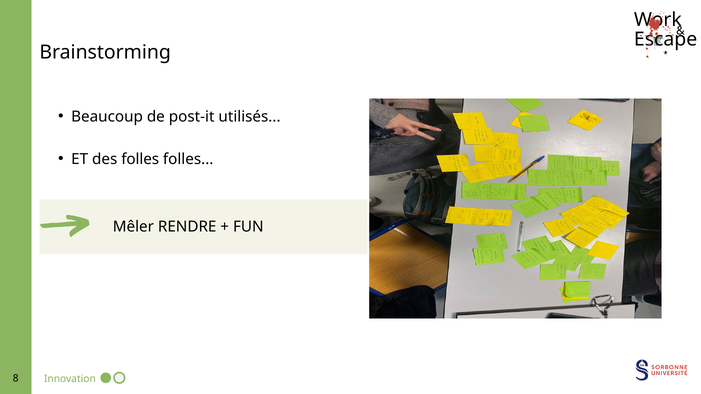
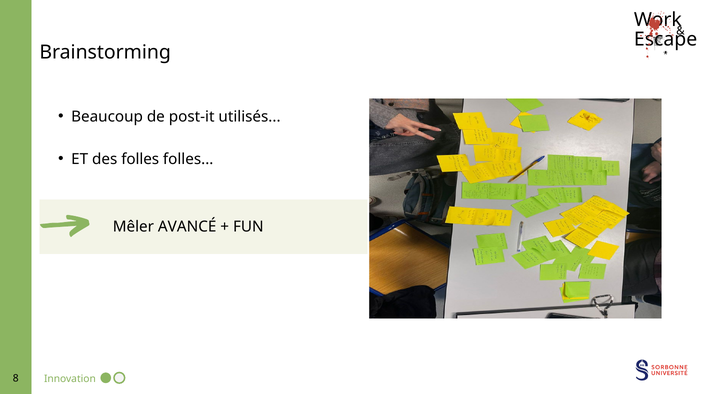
RENDRE: RENDRE -> AVANCÉ
